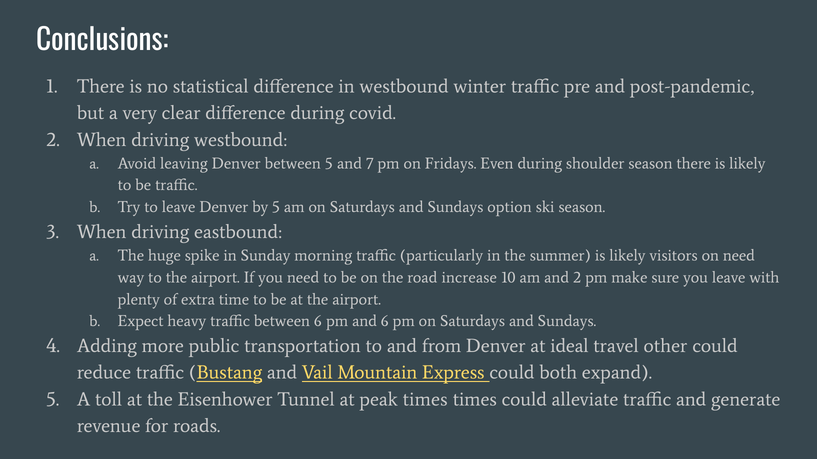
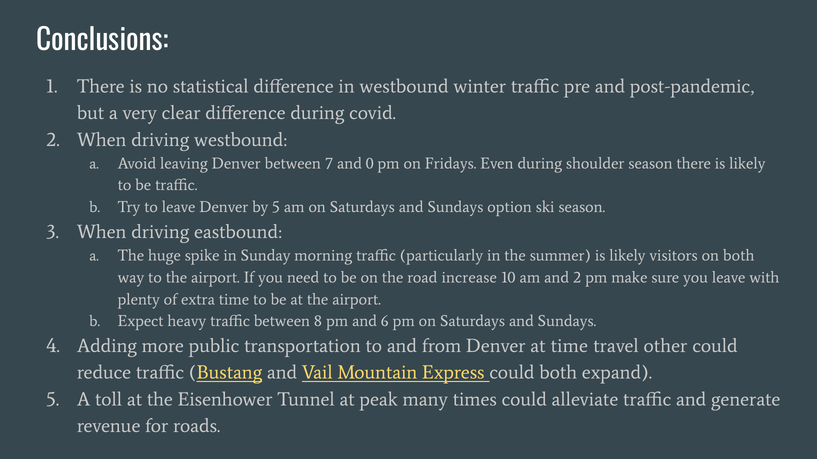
between 5: 5 -> 7
7: 7 -> 0
on need: need -> both
between 6: 6 -> 8
at ideal: ideal -> time
peak times: times -> many
